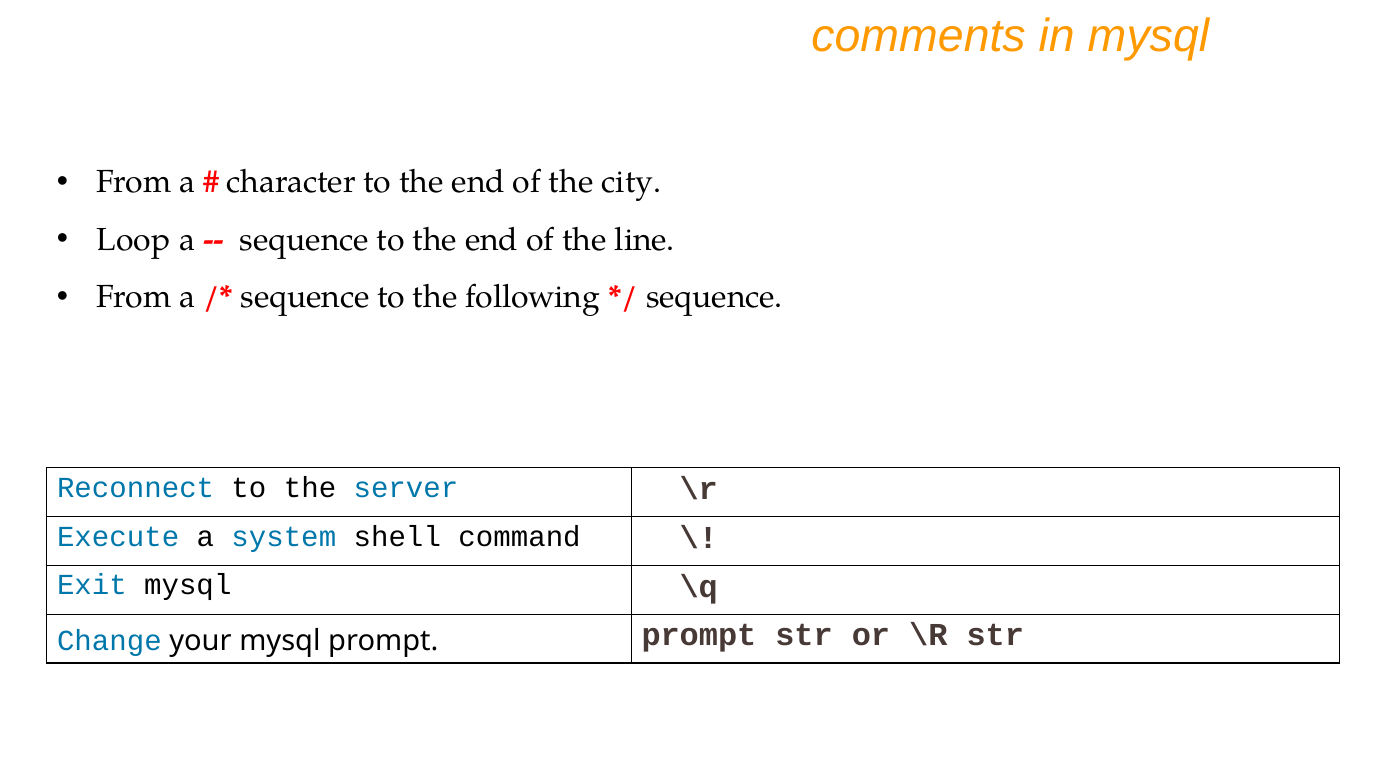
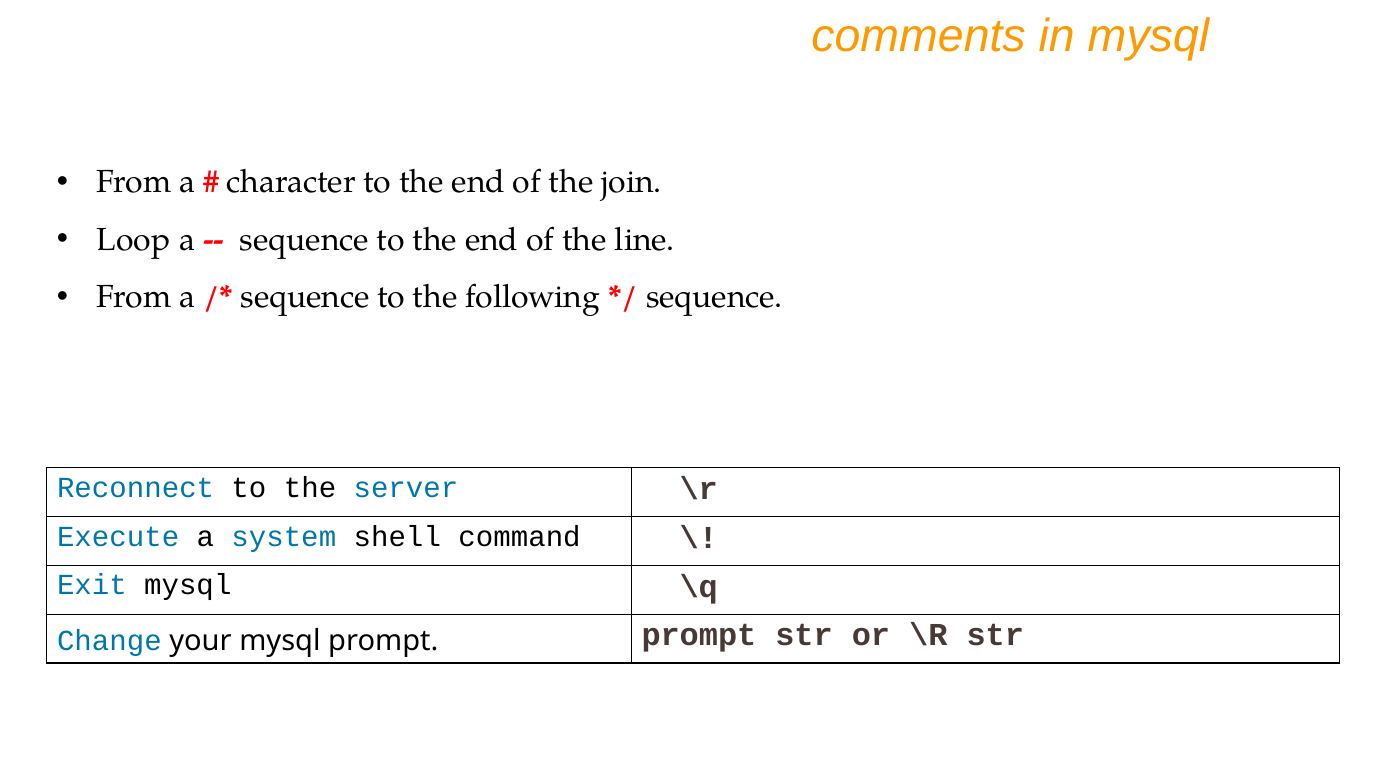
city: city -> join
